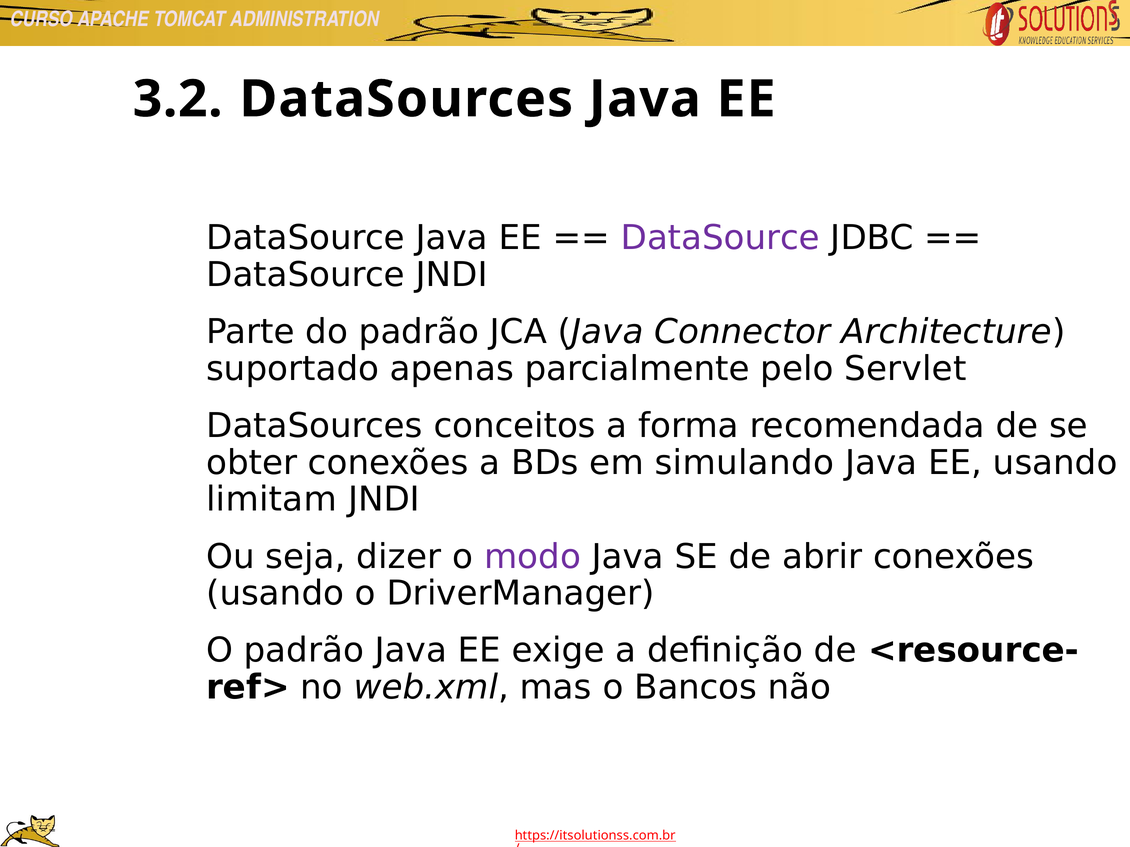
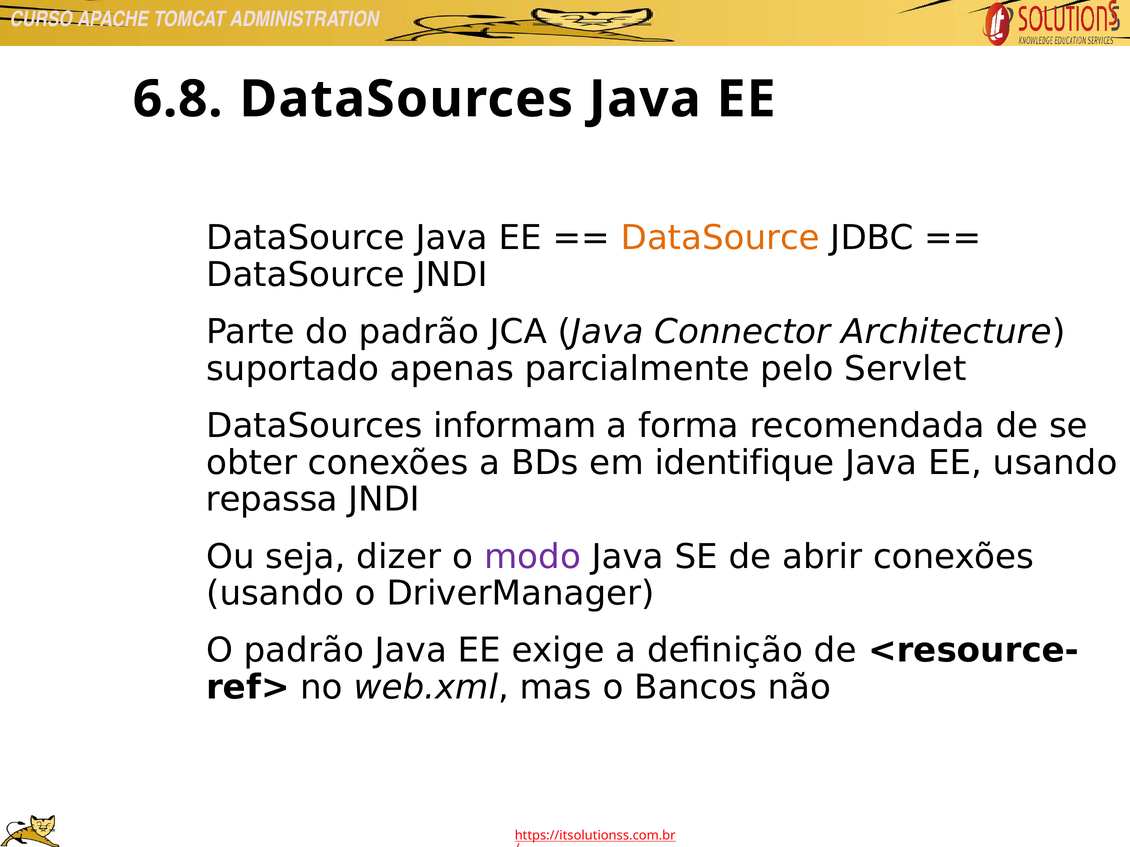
3.2: 3.2 -> 6.8
DataSource at (720, 238) colour: purple -> orange
conceitos: conceitos -> informam
simulando: simulando -> identifique
limitam: limitam -> repassa
